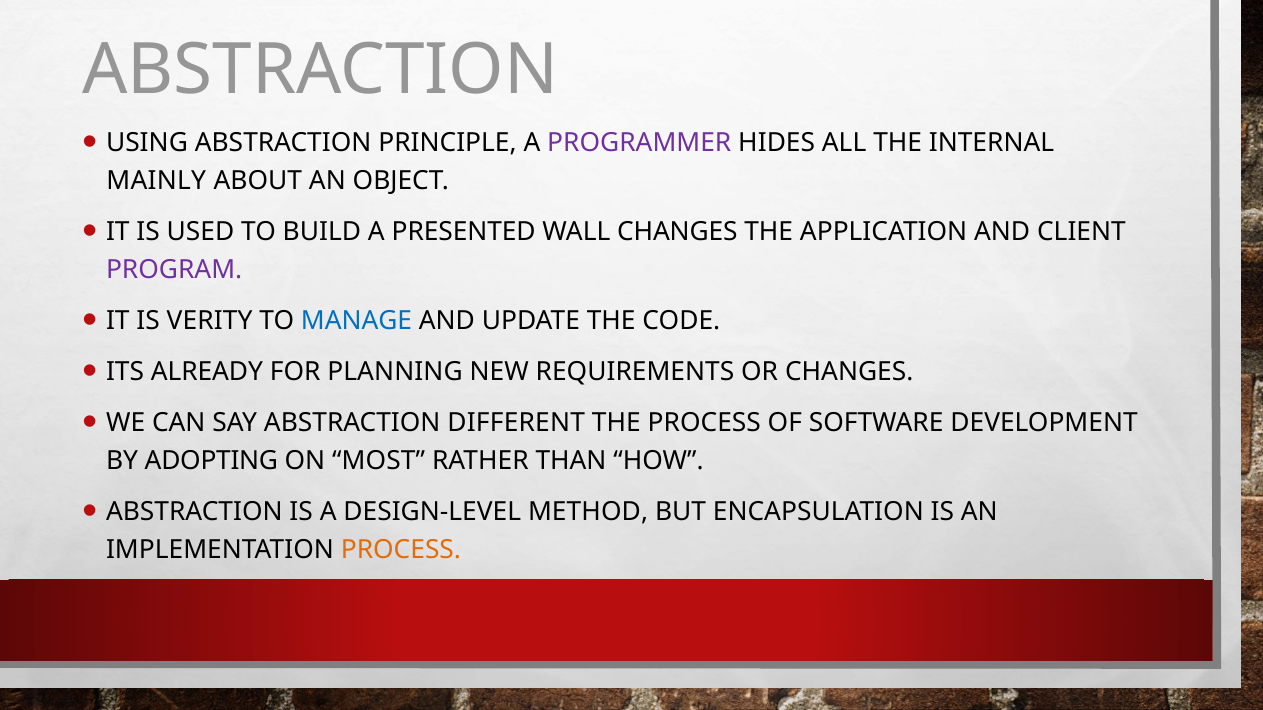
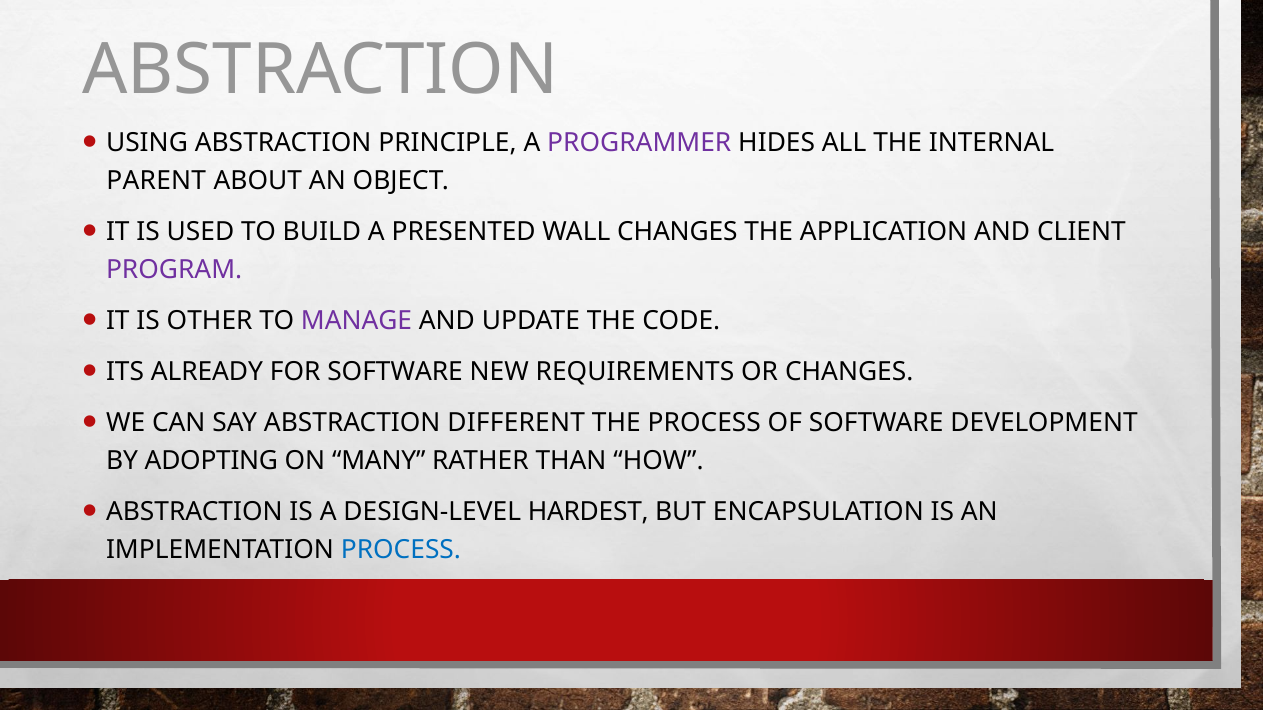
MAINLY: MAINLY -> PARENT
VERITY: VERITY -> OTHER
MANAGE colour: blue -> purple
FOR PLANNING: PLANNING -> SOFTWARE
MOST: MOST -> MANY
METHOD: METHOD -> HARDEST
PROCESS at (401, 550) colour: orange -> blue
